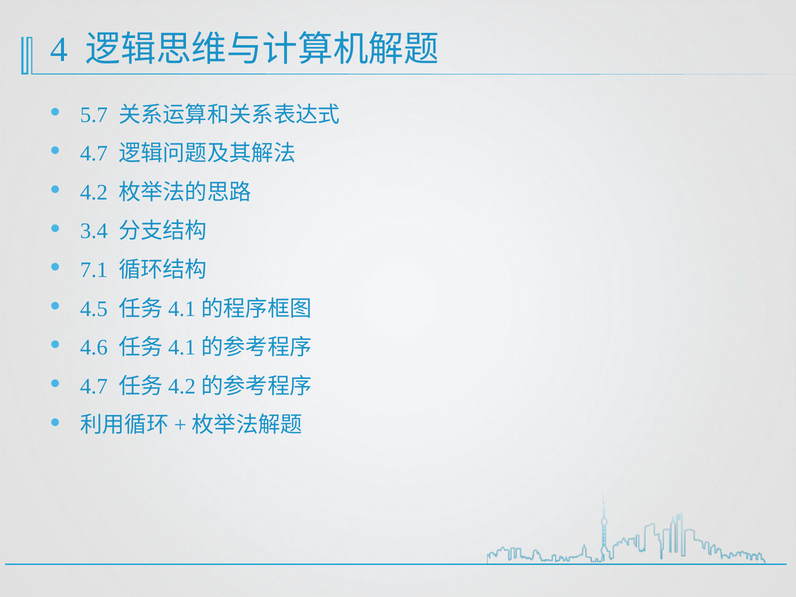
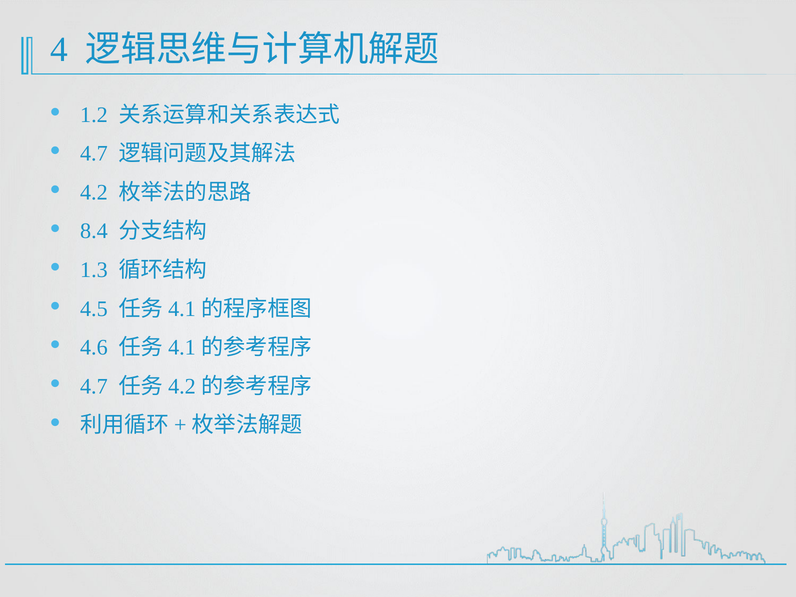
5.7: 5.7 -> 1.2
3.4: 3.4 -> 8.4
7.1: 7.1 -> 1.3
